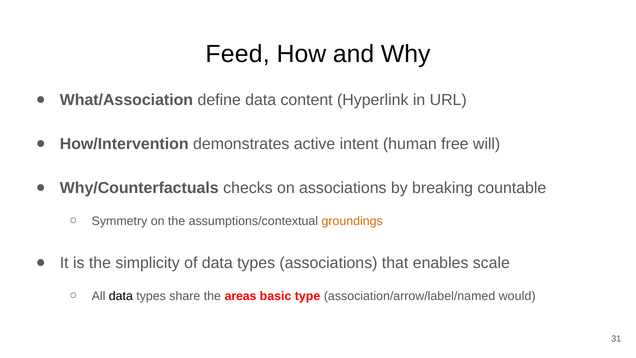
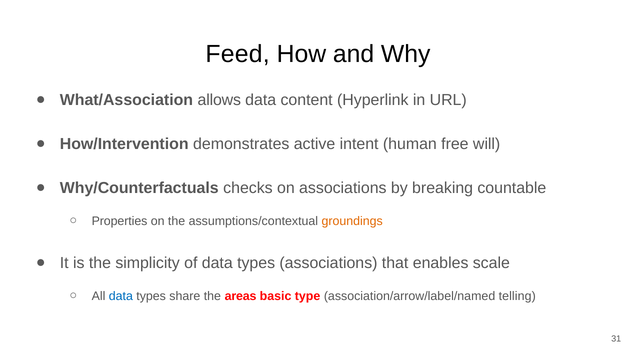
define: define -> allows
Symmetry: Symmetry -> Properties
data at (121, 296) colour: black -> blue
would: would -> telling
